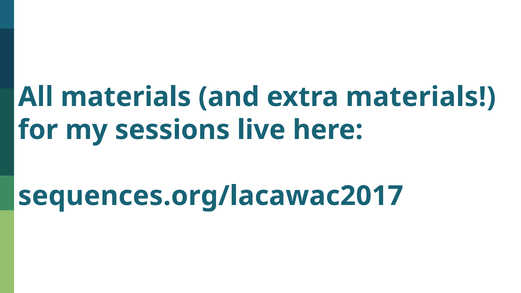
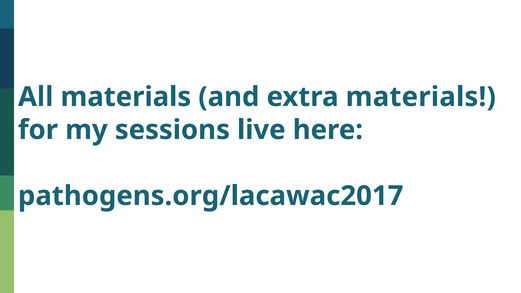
sequences.org/lacawac2017: sequences.org/lacawac2017 -> pathogens.org/lacawac2017
